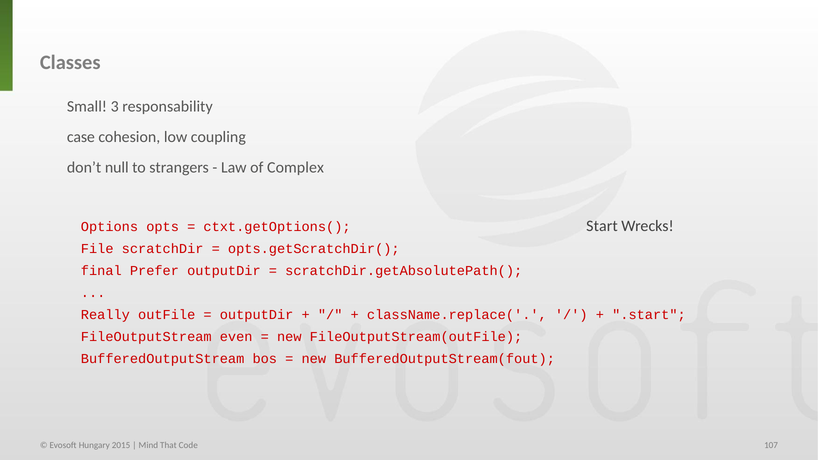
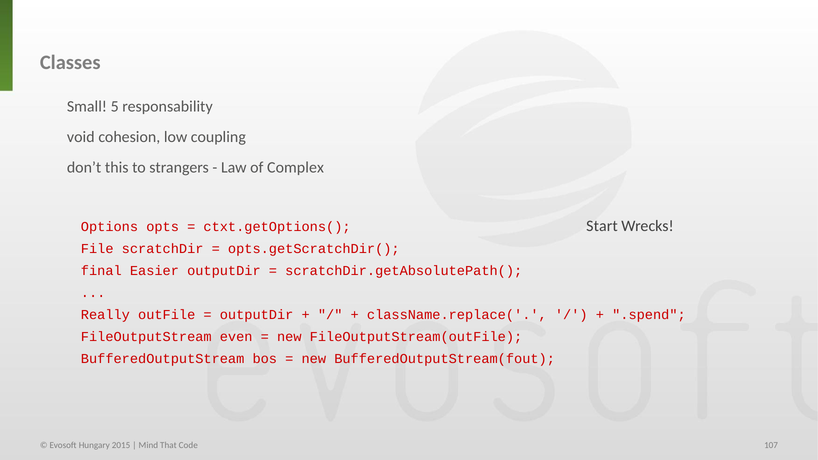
3: 3 -> 5
case: case -> void
null: null -> this
Prefer: Prefer -> Easier
.start: .start -> .spend
